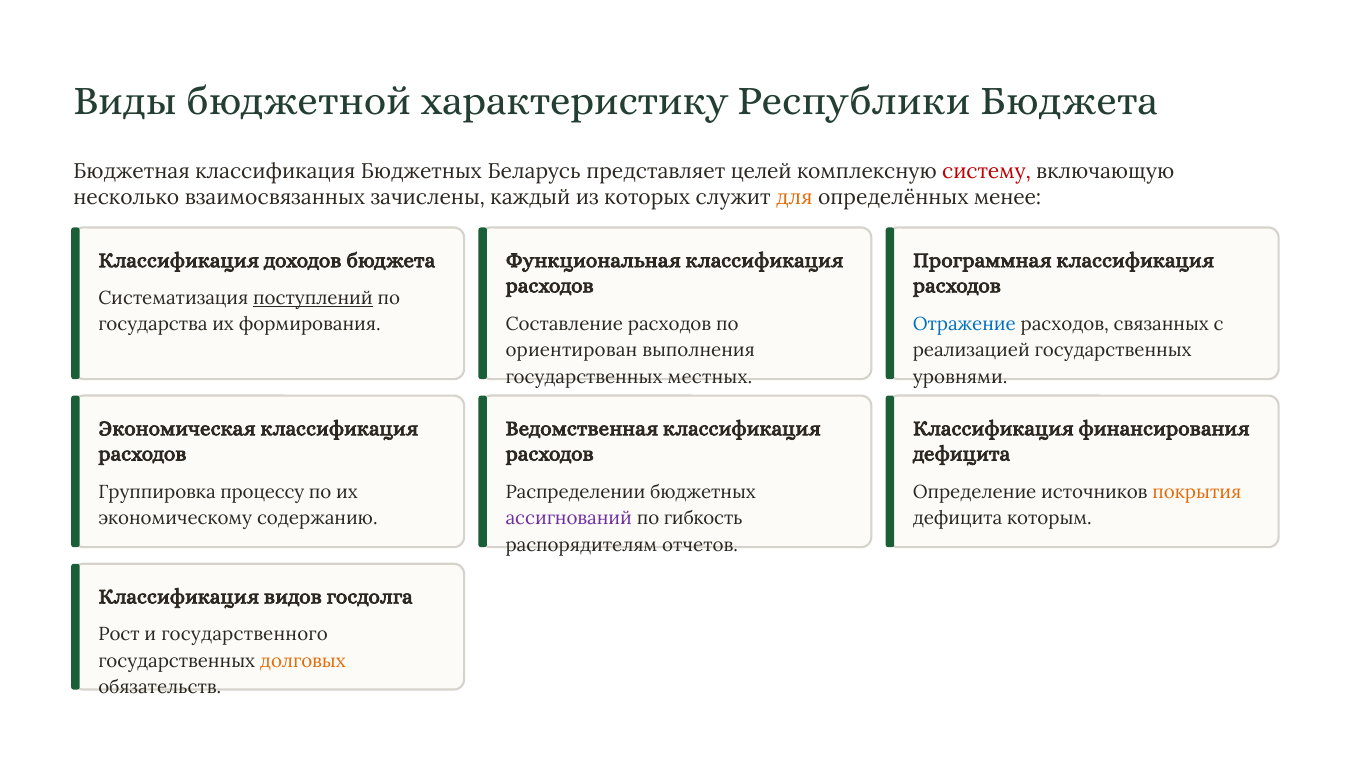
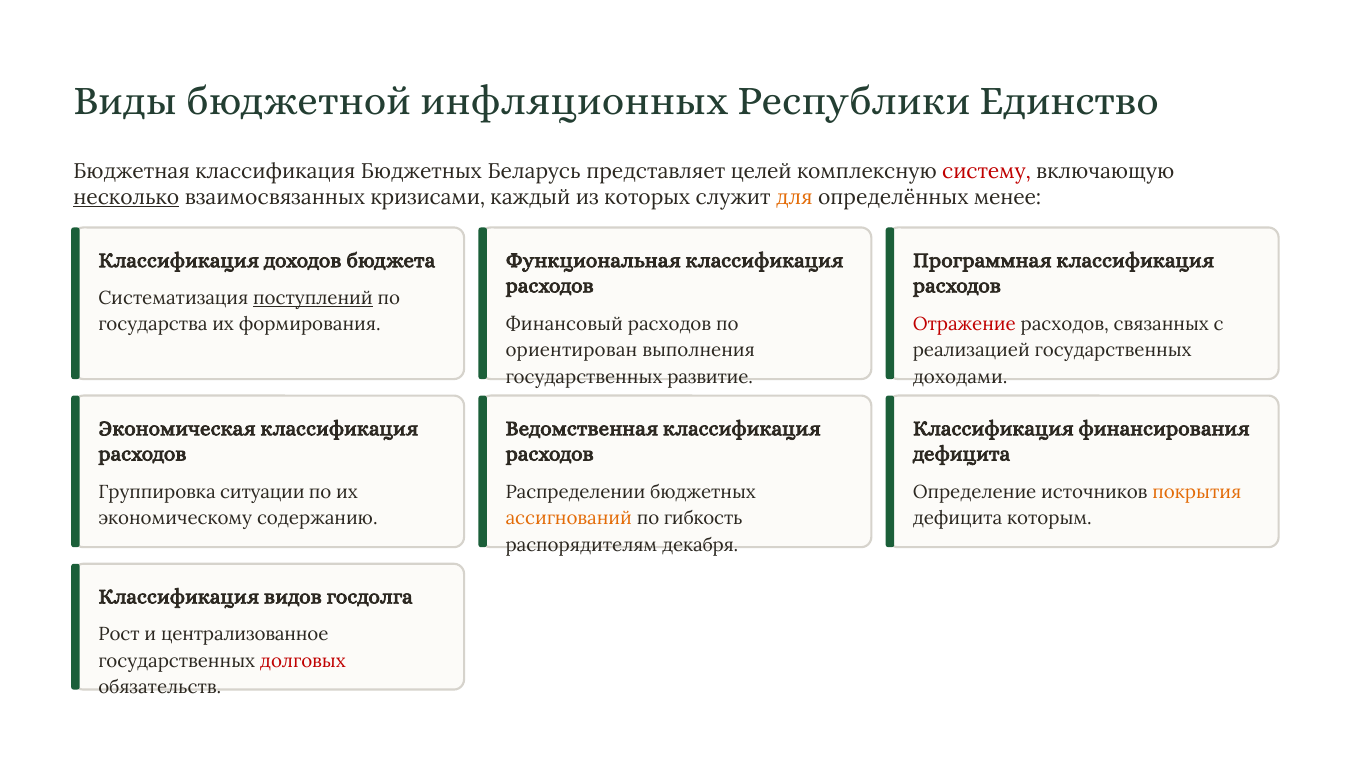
характеристику: характеристику -> инфляционных
Республики Бюджета: Бюджета -> Единство
несколько underline: none -> present
зачислены: зачислены -> кризисами
Составление: Составление -> Финансовый
Отражение colour: blue -> red
местных: местных -> развитие
уровнями: уровнями -> доходами
процессу: процессу -> ситуации
ассигнований colour: purple -> orange
отчетов: отчетов -> декабря
государственного: государственного -> централизованное
долговых colour: orange -> red
